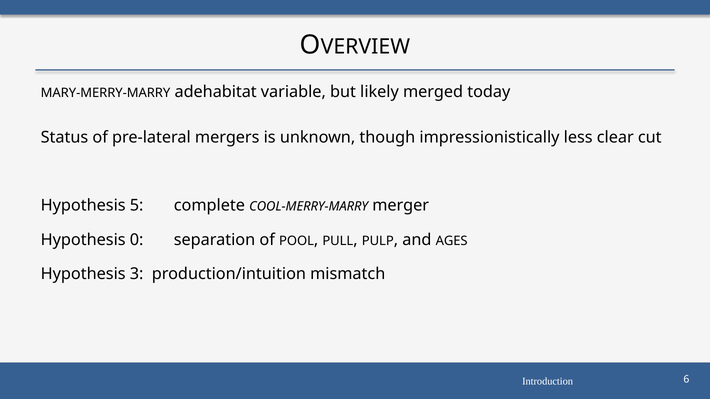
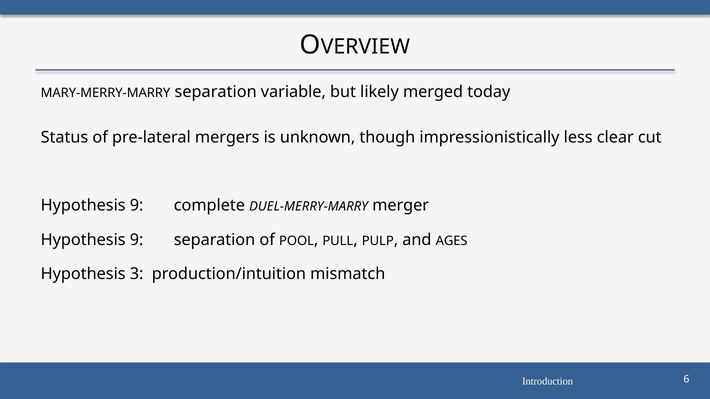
MARY-MERRY-MARRY adehabitat: adehabitat -> separation
5 at (137, 206): 5 -> 9
COOL-MERRY-MARRY: COOL-MERRY-MARRY -> DUEL-MERRY-MARRY
0 at (137, 240): 0 -> 9
